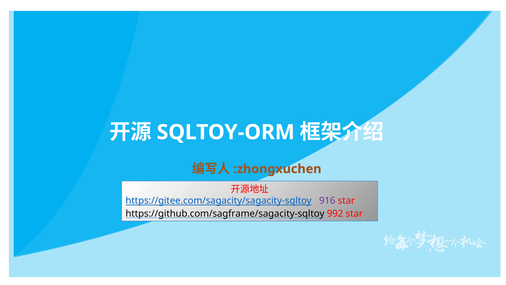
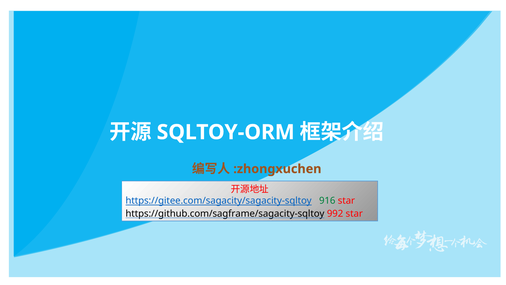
916 colour: purple -> green
